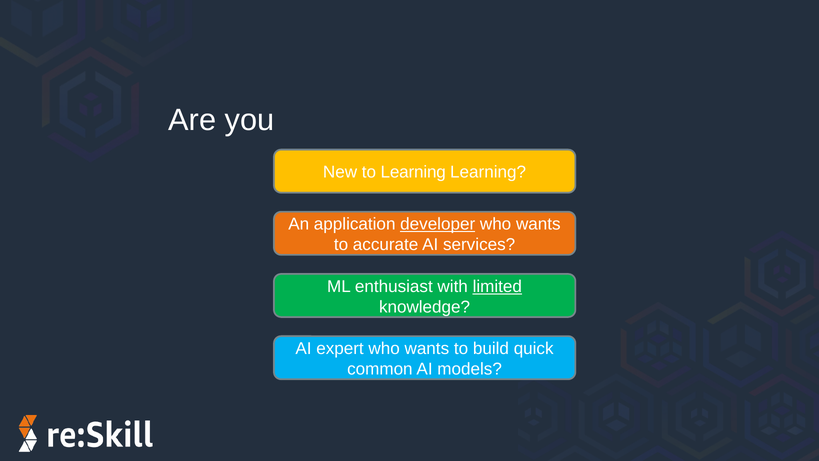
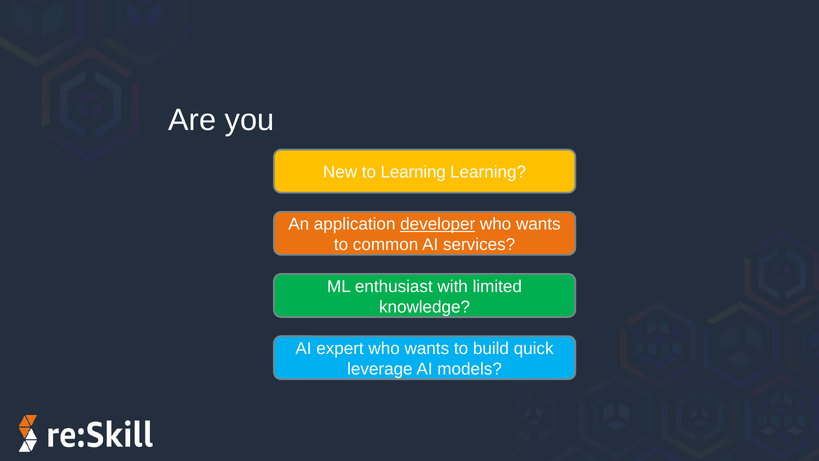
accurate: accurate -> common
limited underline: present -> none
common: common -> leverage
